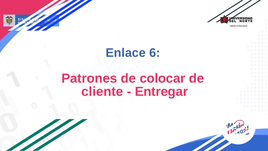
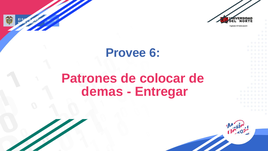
Enlace: Enlace -> Provee
cliente: cliente -> demas
